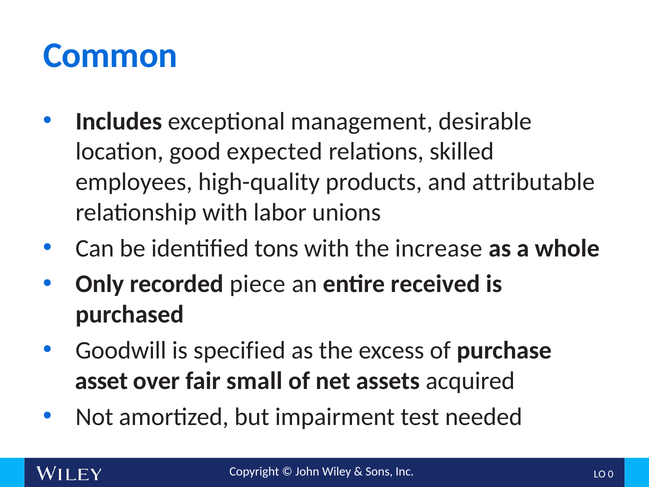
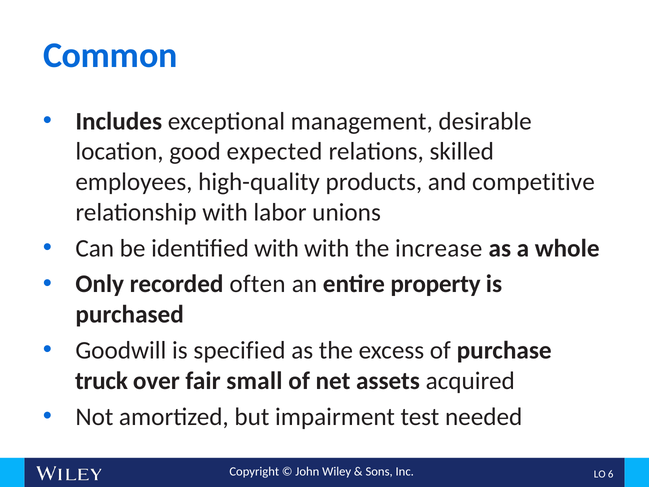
attributable: attributable -> competitive
identified tons: tons -> with
piece: piece -> often
received: received -> property
asset: asset -> truck
0: 0 -> 6
